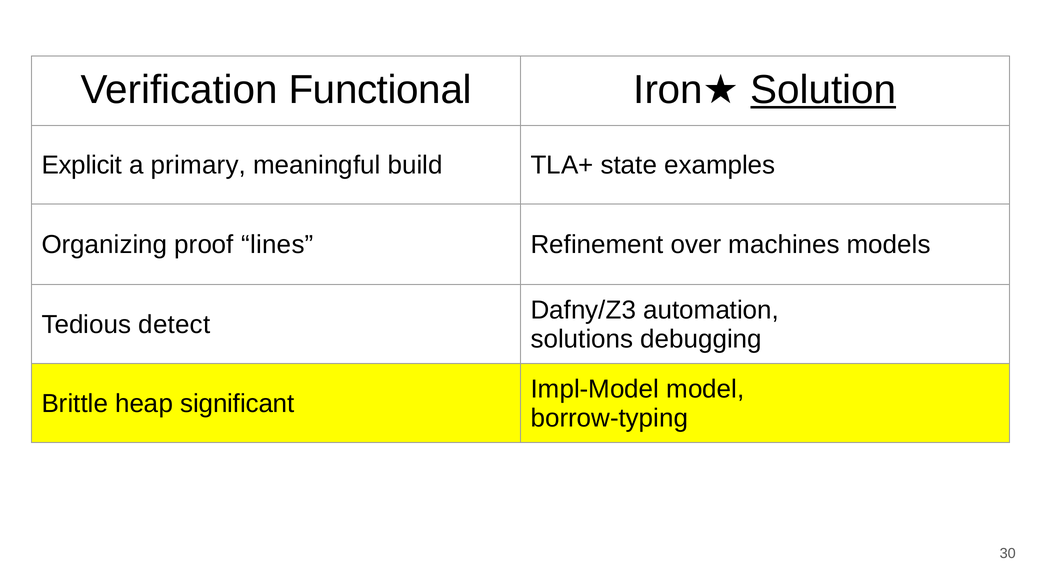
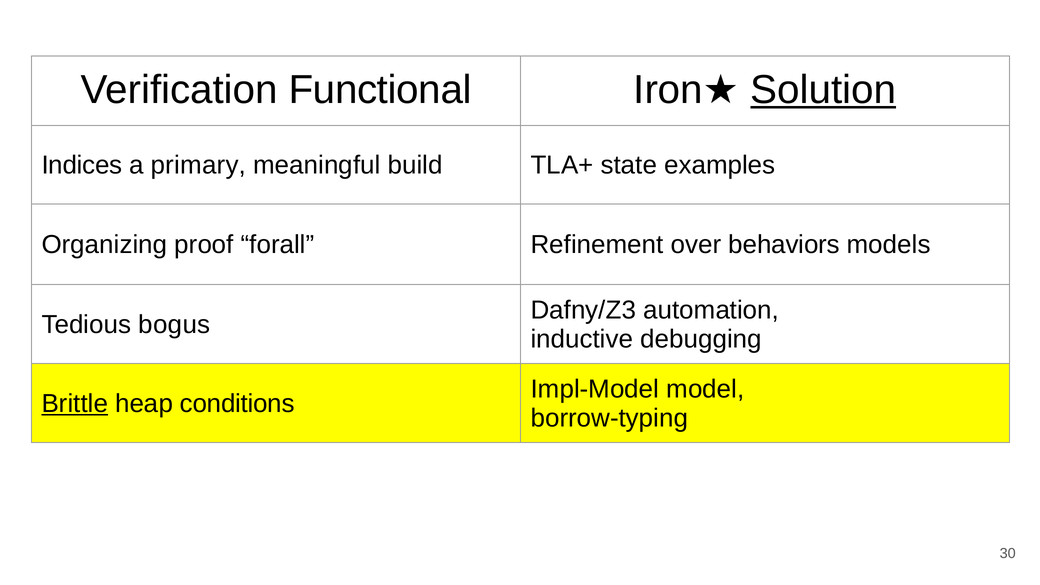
Explicit: Explicit -> Indices
lines: lines -> forall
machines: machines -> behaviors
detect: detect -> bogus
solutions: solutions -> inductive
Brittle underline: none -> present
significant: significant -> conditions
